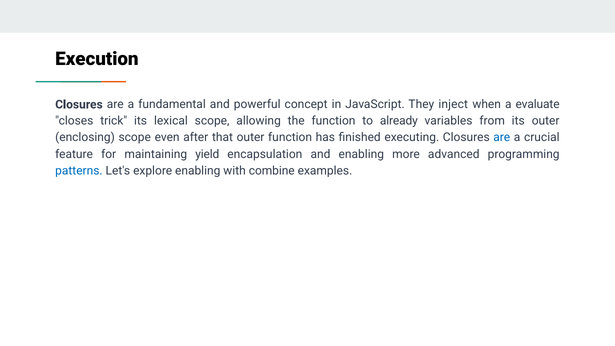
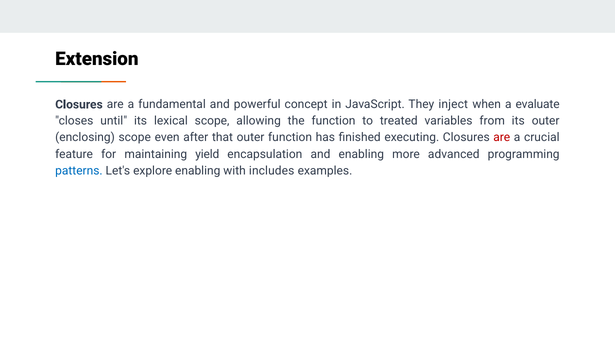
Execution: Execution -> Extension
trick: trick -> until
already: already -> treated
are at (502, 138) colour: blue -> red
combine: combine -> includes
